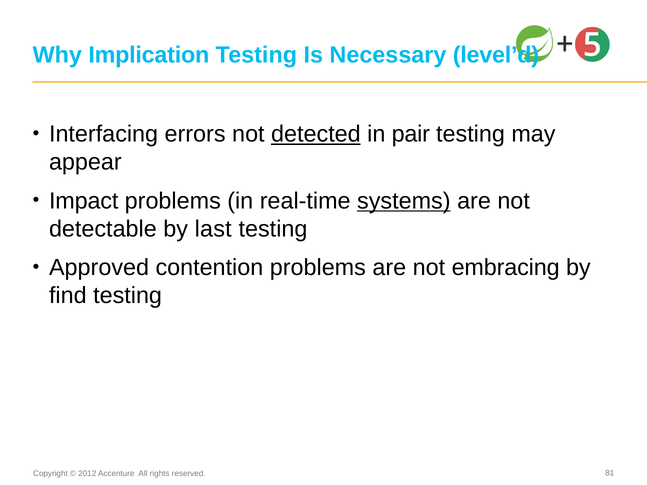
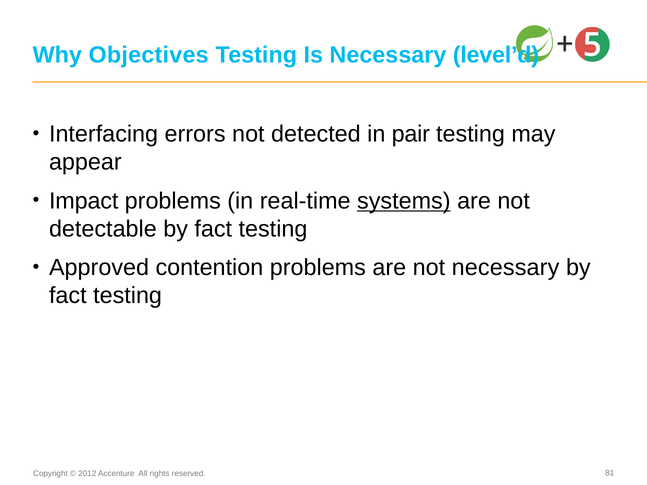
Implication: Implication -> Objectives
detected underline: present -> none
detectable by last: last -> fact
not embracing: embracing -> necessary
find at (68, 296): find -> fact
